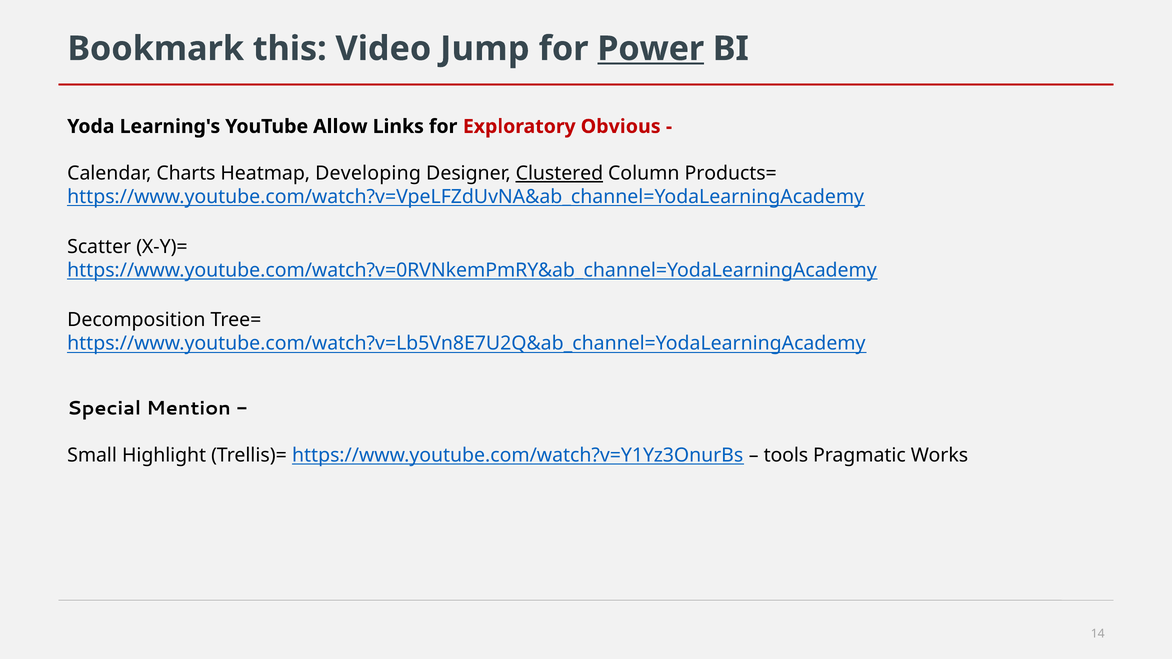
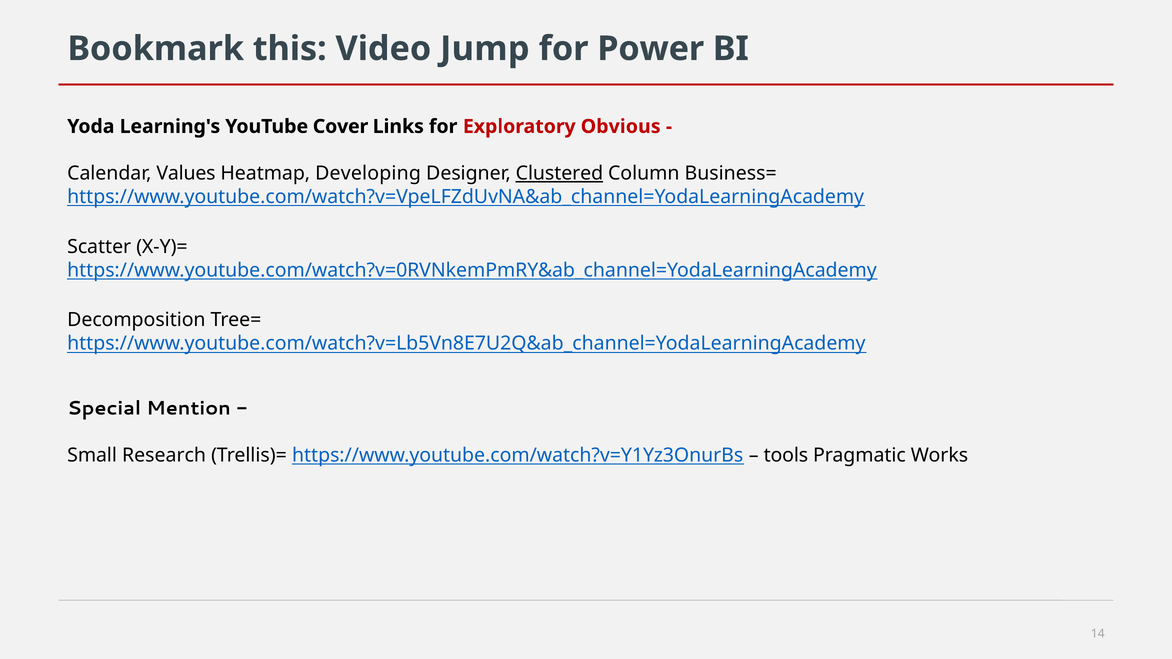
Power underline: present -> none
Allow: Allow -> Cover
Charts: Charts -> Values
Products=: Products= -> Business=
Highlight: Highlight -> Research
